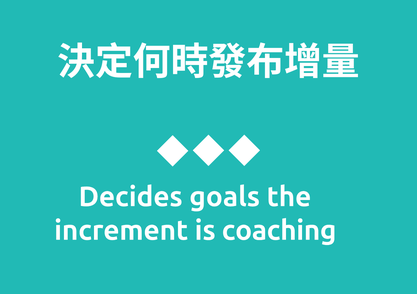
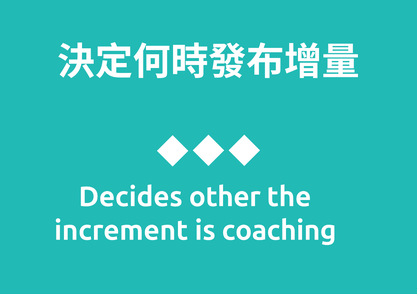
goals: goals -> other
